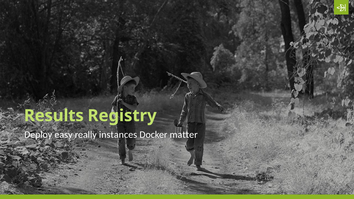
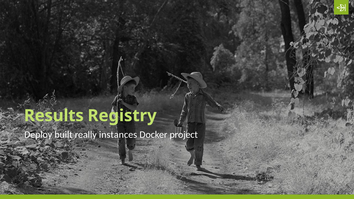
easy: easy -> built
matter: matter -> project
